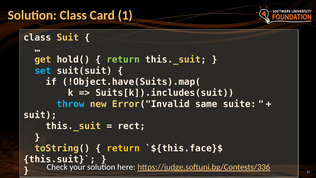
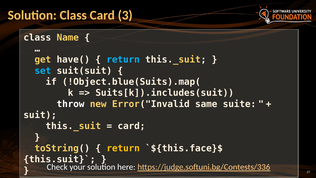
1: 1 -> 3
class Suit: Suit -> Name
hold(: hold( -> have(
return at (123, 60) colour: light green -> light blue
!Object.have(Suits).map(: !Object.have(Suits).map( -> !Object.blue(Suits).map(
throw colour: light blue -> white
rect at (131, 126): rect -> card
